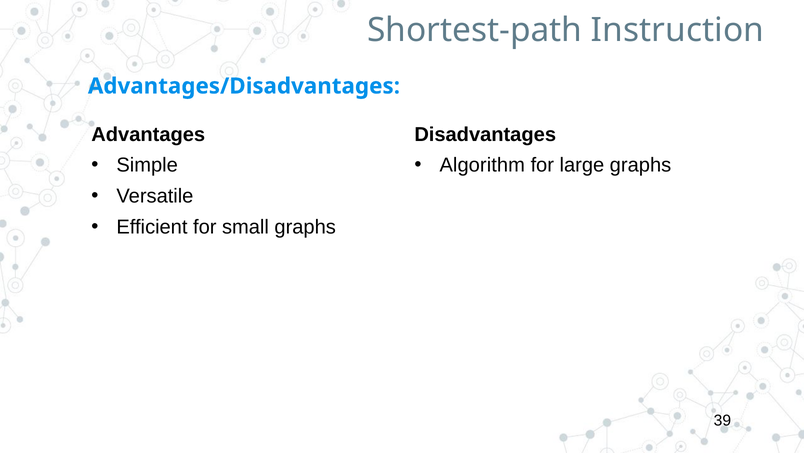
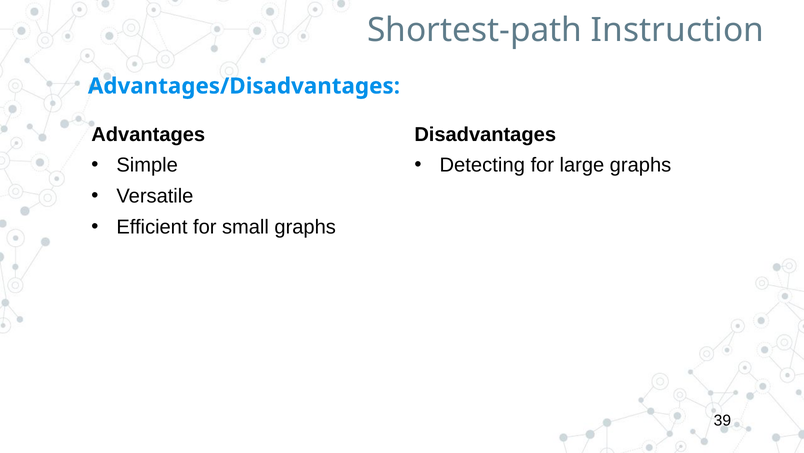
Algorithm: Algorithm -> Detecting
